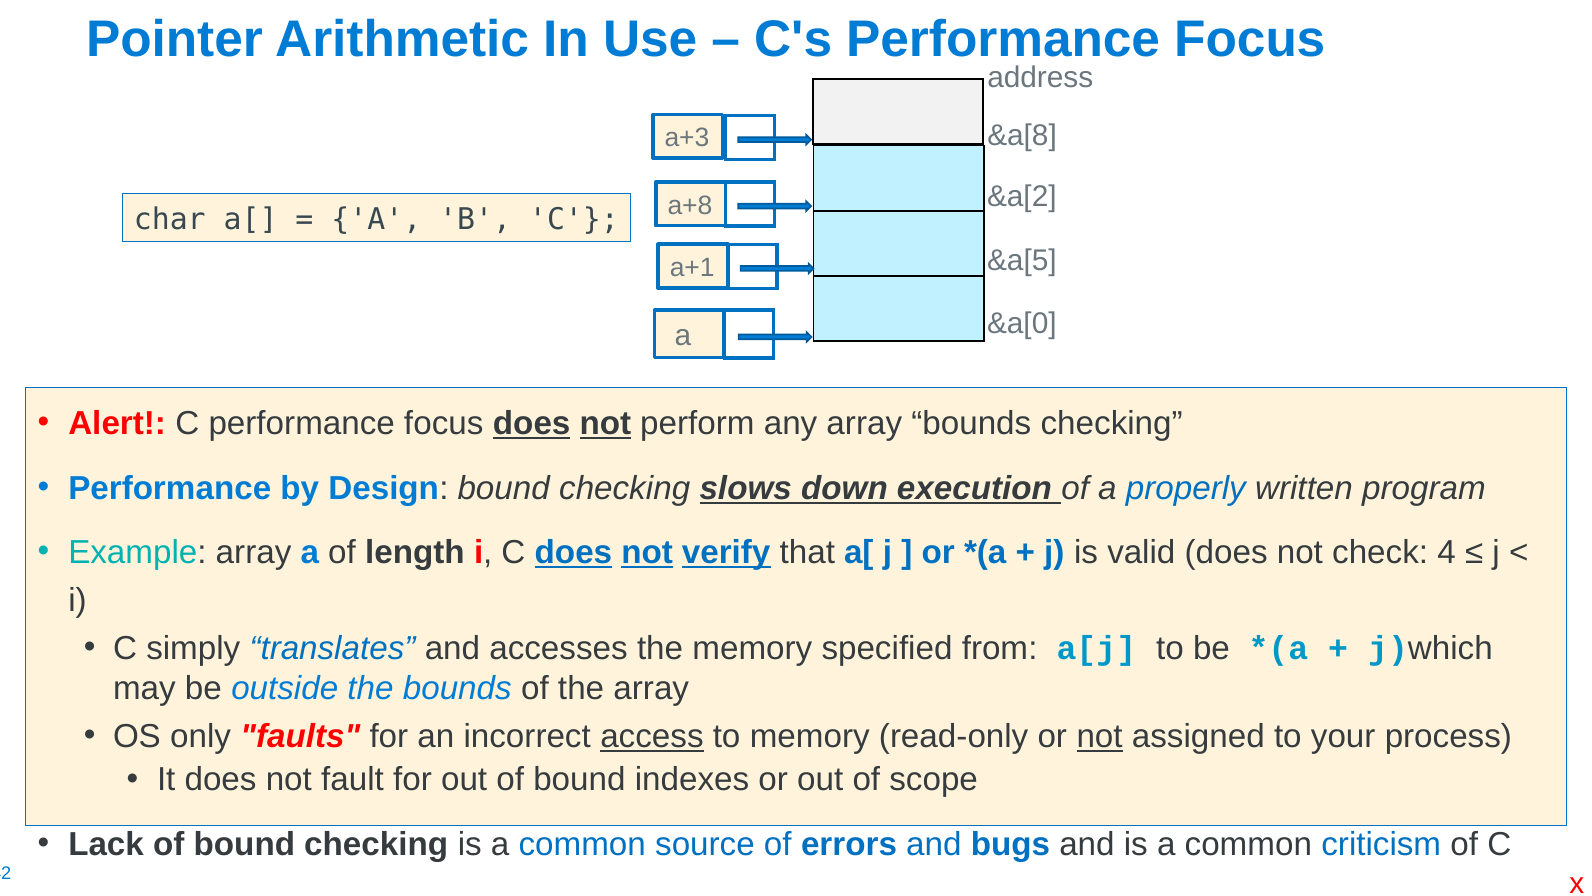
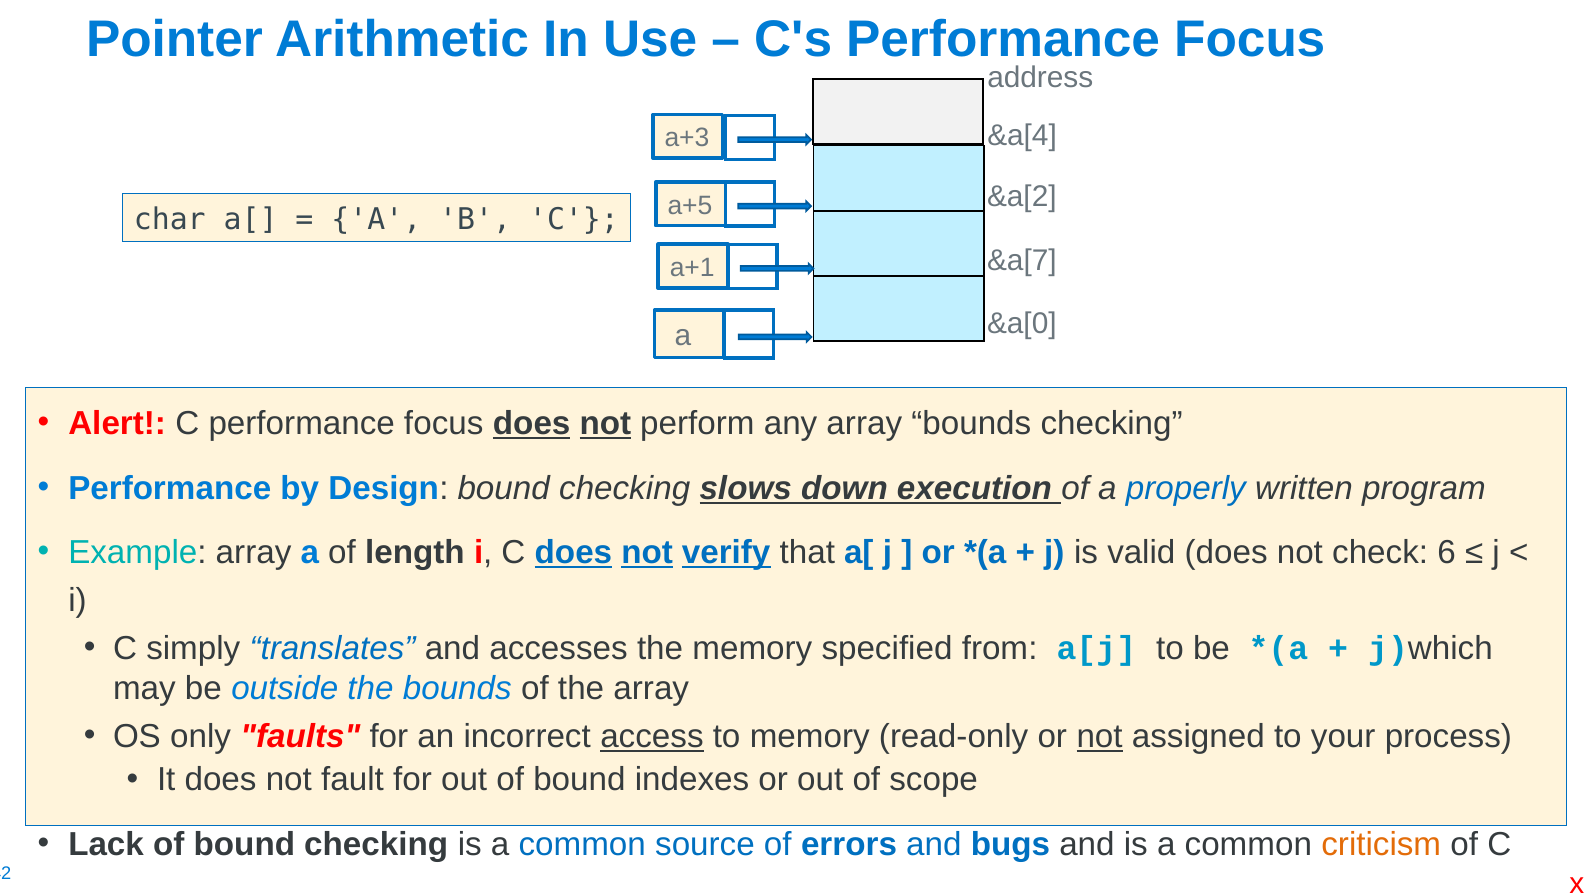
&a[8: &a[8 -> &a[4
a+8: a+8 -> a+5
&a[5: &a[5 -> &a[7
4: 4 -> 6
criticism colour: blue -> orange
